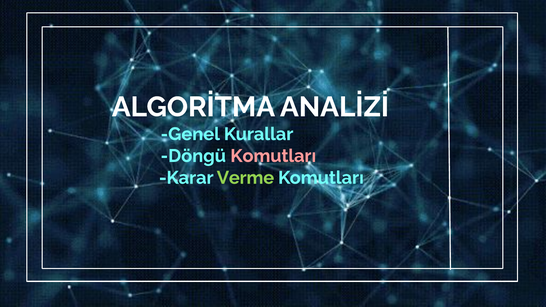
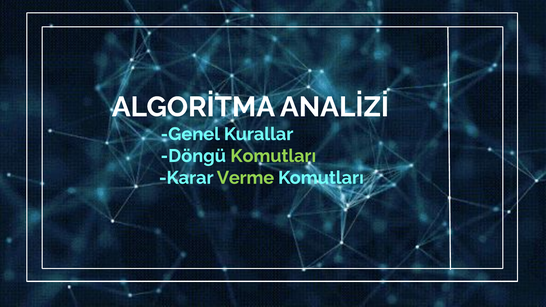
Komutları at (273, 156) colour: pink -> light green
